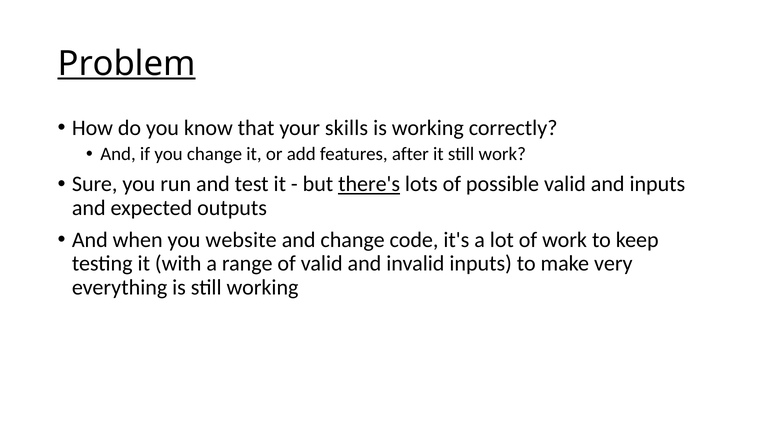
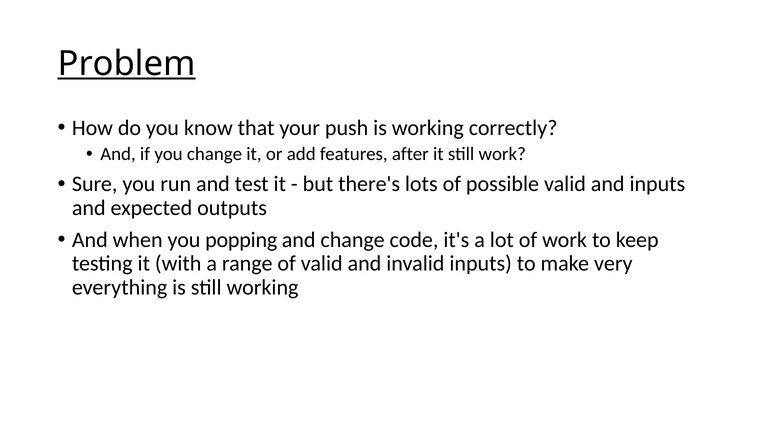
skills: skills -> push
there's underline: present -> none
website: website -> popping
